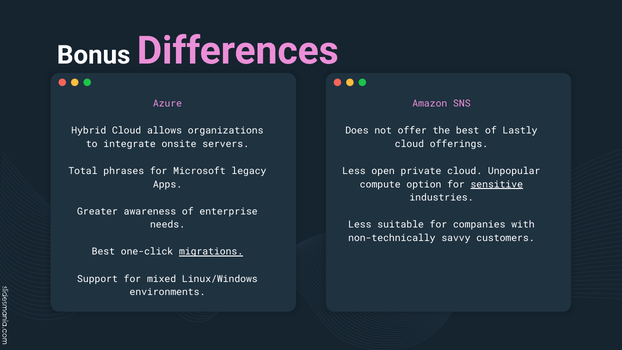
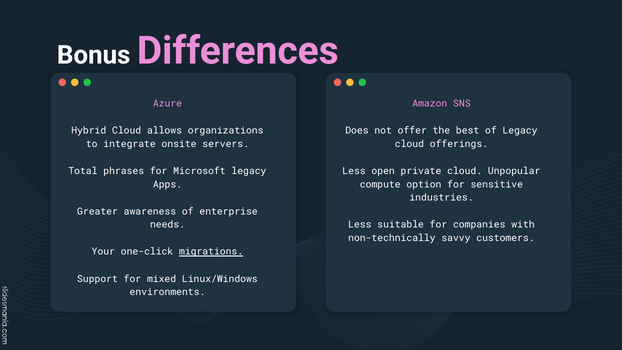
of Lastly: Lastly -> Legacy
sensitive underline: present -> none
Best at (103, 252): Best -> Your
